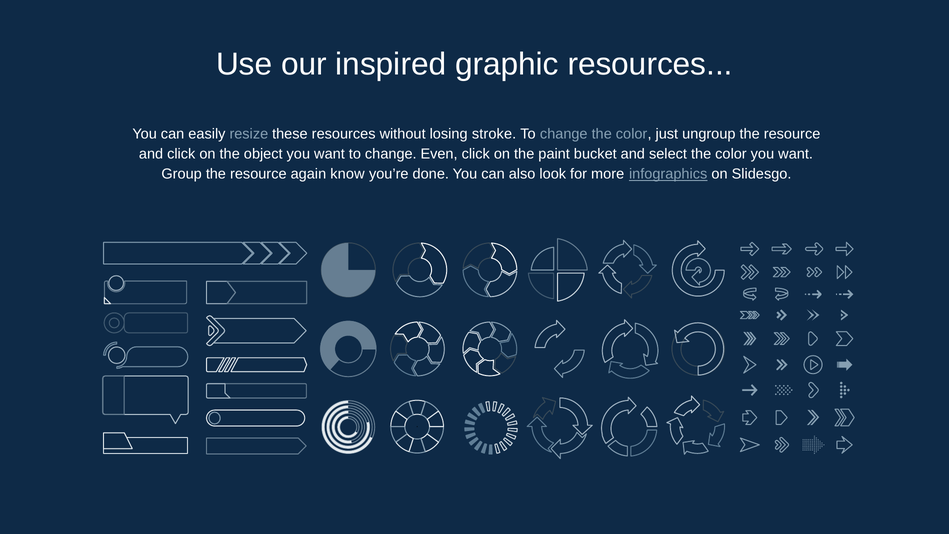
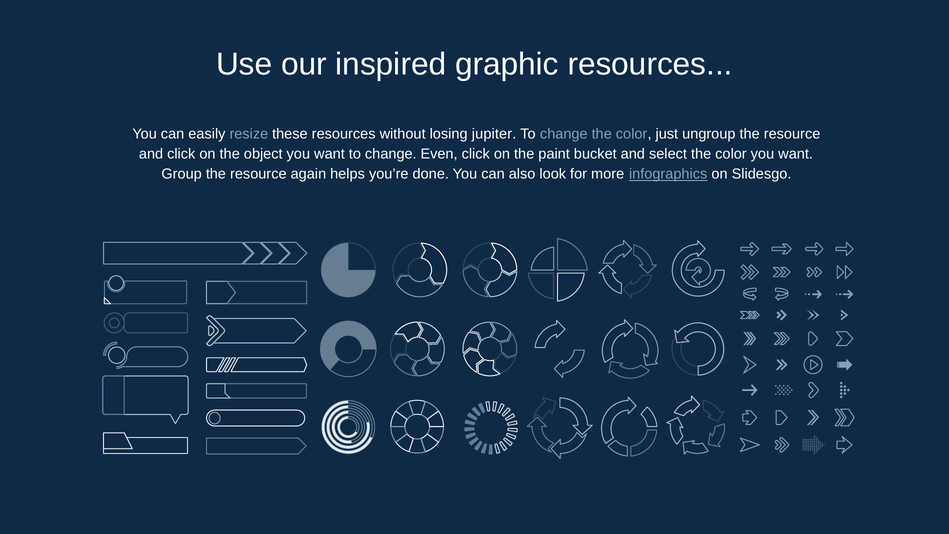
stroke: stroke -> jupiter
know: know -> helps
